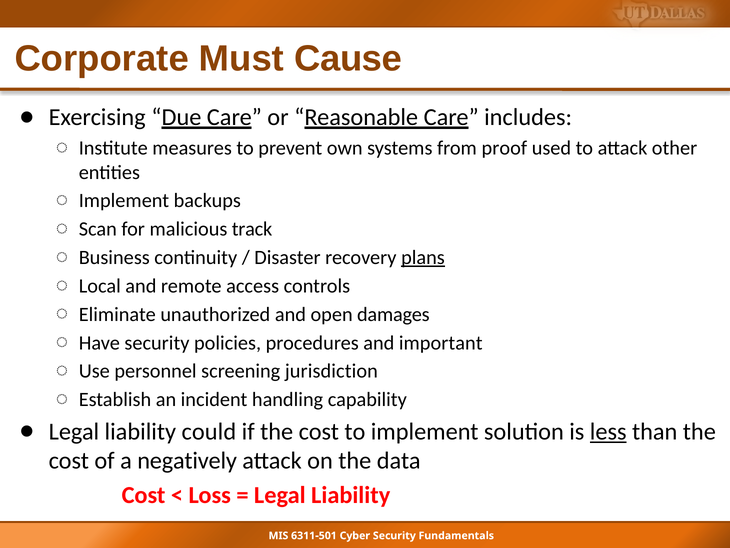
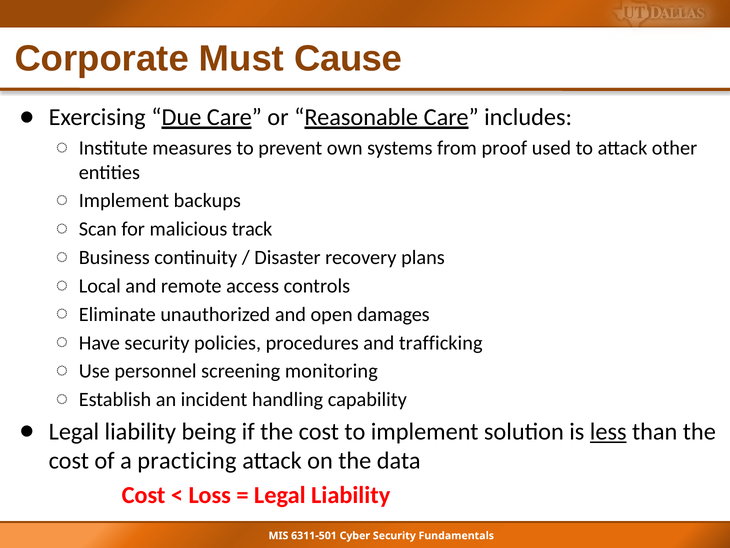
plans underline: present -> none
important: important -> trafficking
jurisdiction: jurisdiction -> monitoring
could: could -> being
negatively: negatively -> practicing
